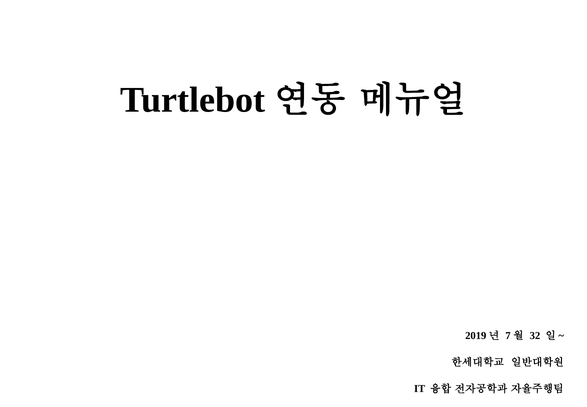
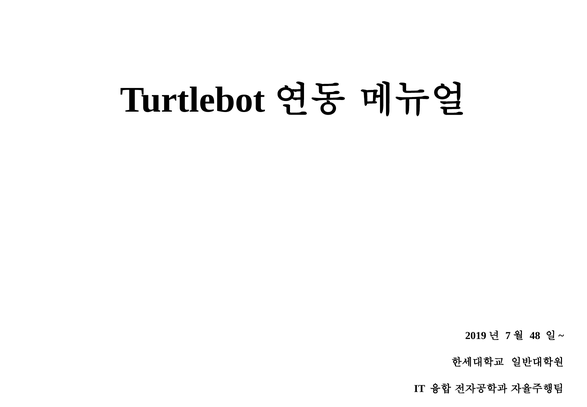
32: 32 -> 48
